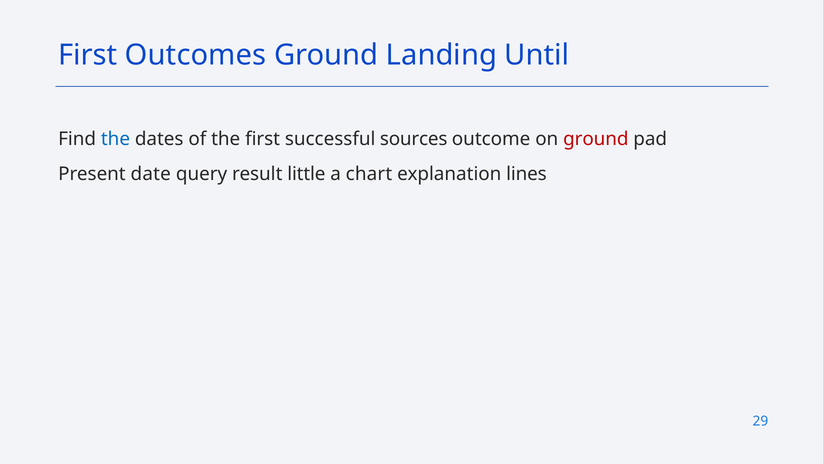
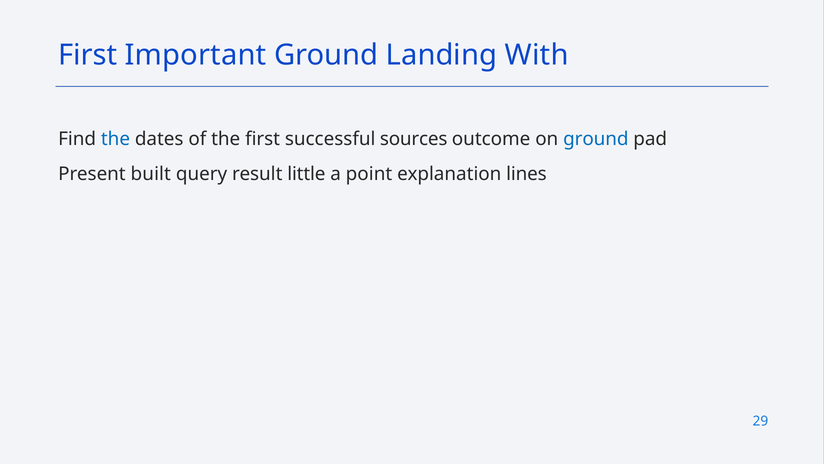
Outcomes: Outcomes -> Important
Until: Until -> With
ground at (596, 139) colour: red -> blue
date: date -> built
chart: chart -> point
